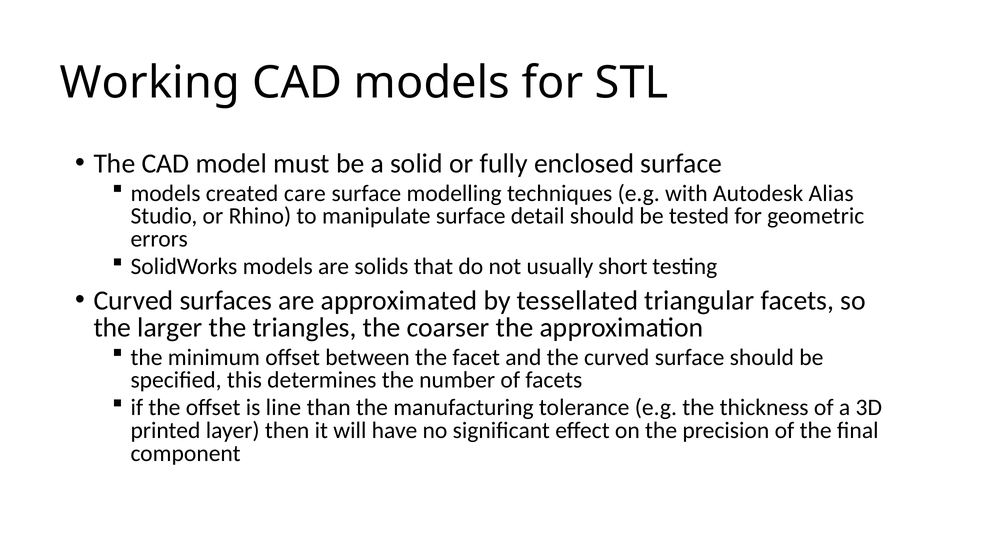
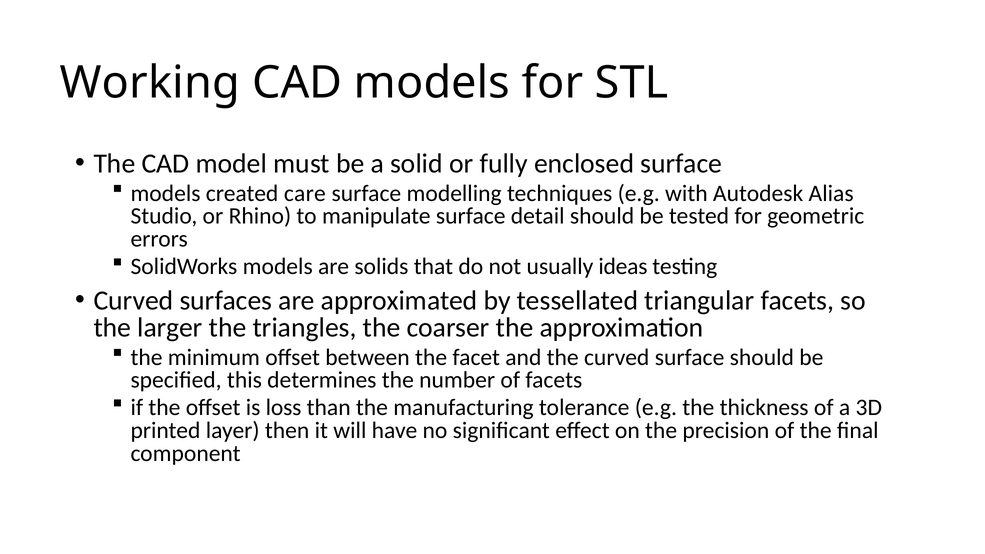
short: short -> ideas
line: line -> loss
